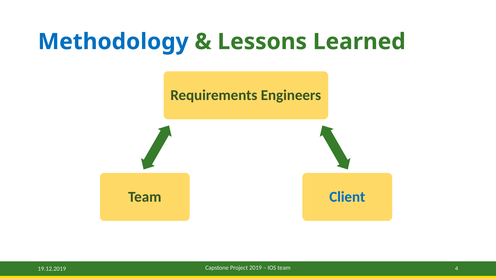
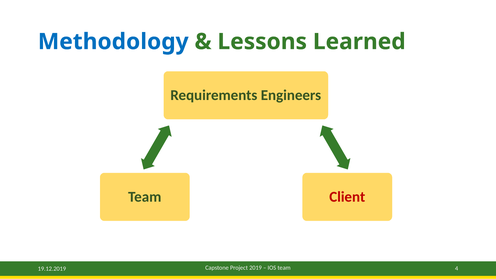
Client colour: blue -> red
